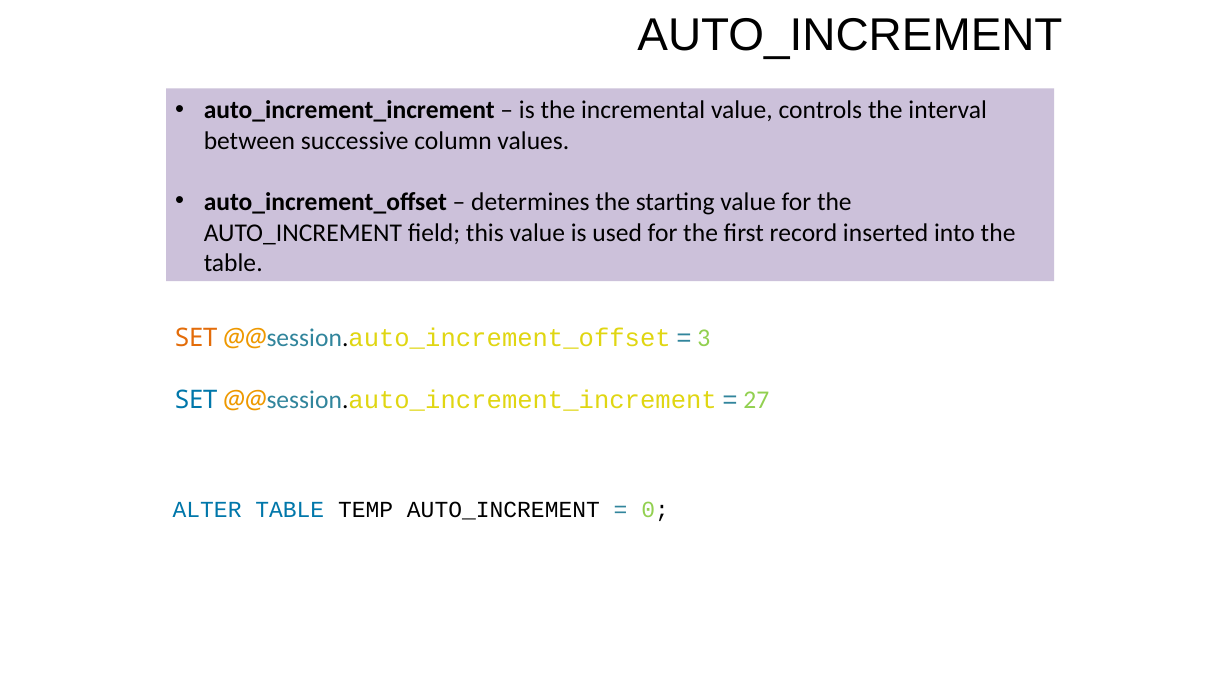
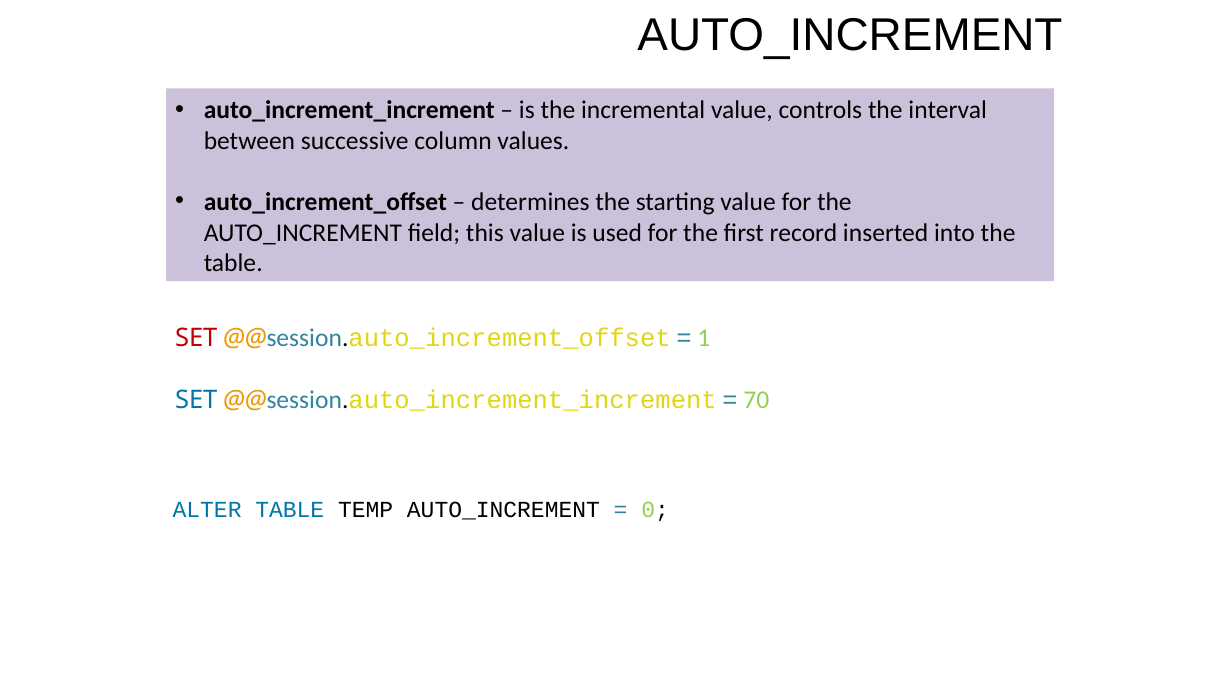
SET at (196, 339) colour: orange -> red
3: 3 -> 1
27: 27 -> 70
